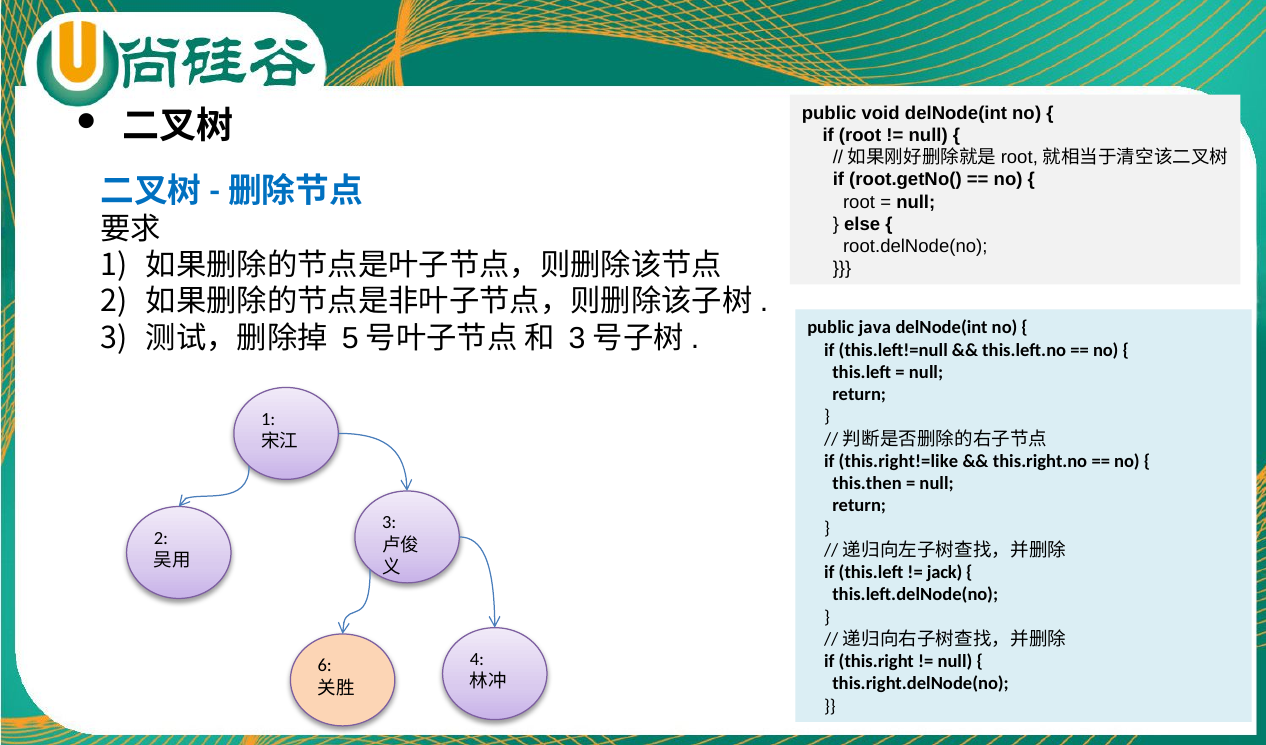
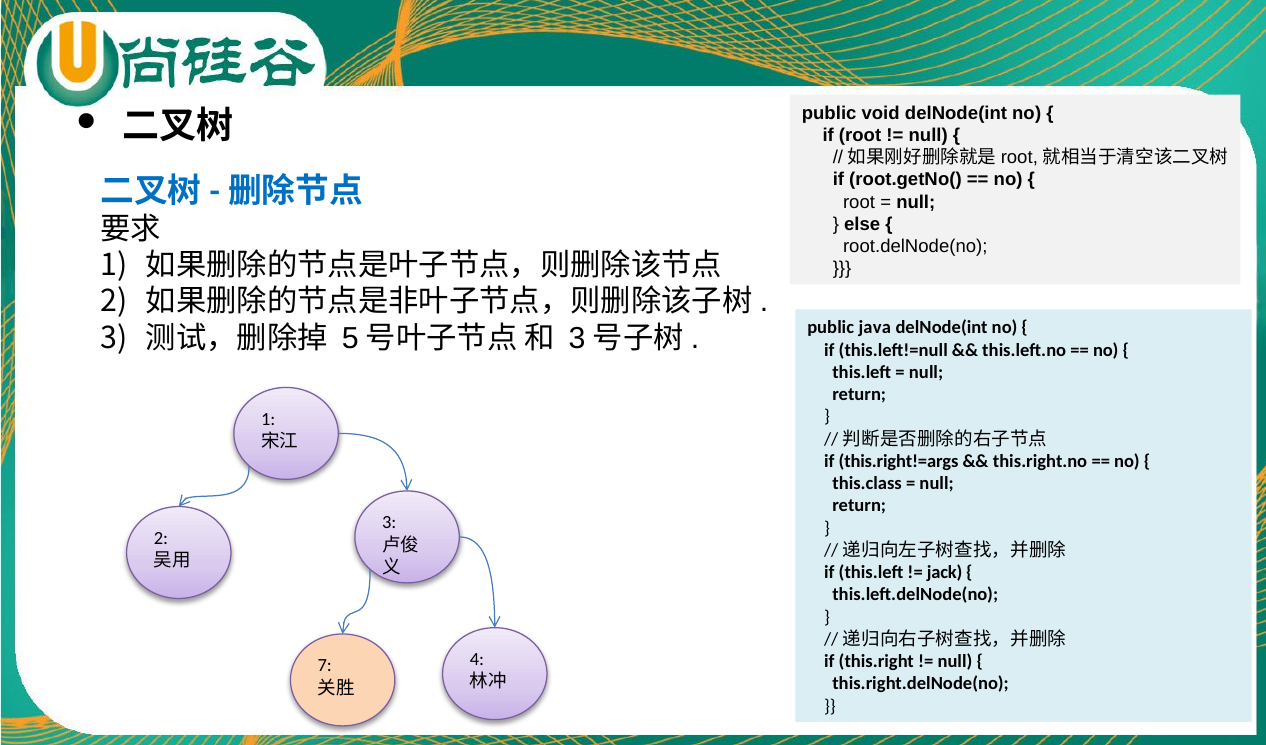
this.right!=like: this.right!=like -> this.right!=args
this.then: this.then -> this.class
6: 6 -> 7
